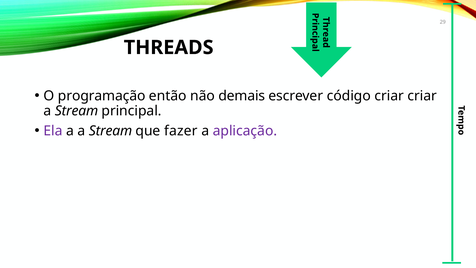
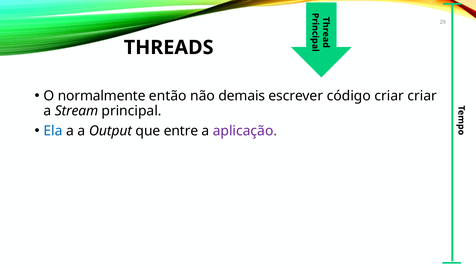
programação: programação -> normalmente
Ela colour: purple -> blue
a a Stream: Stream -> Output
fazer: fazer -> entre
